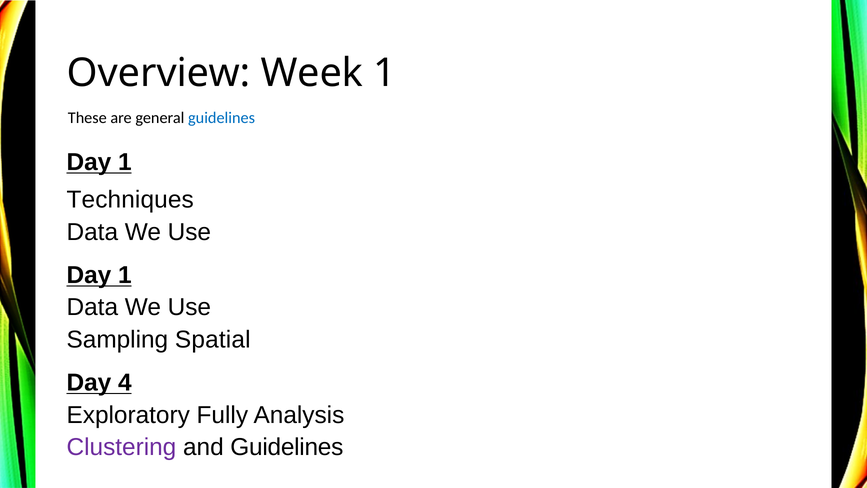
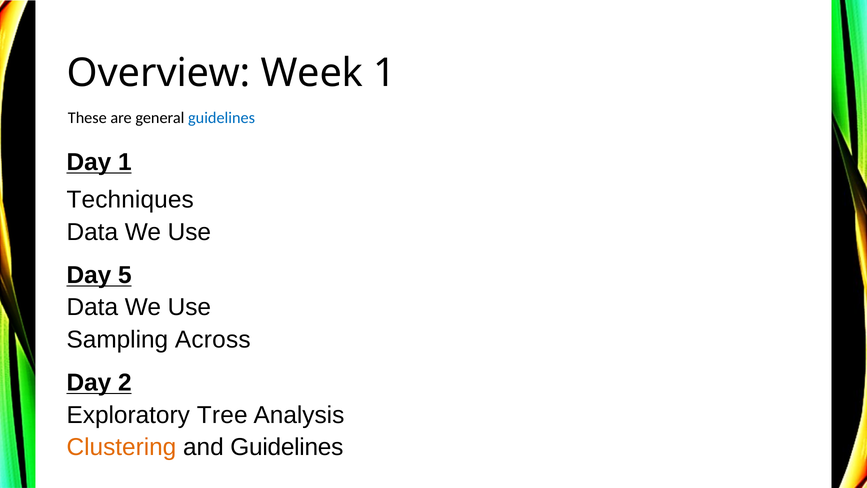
1 at (125, 275): 1 -> 5
Spatial: Spatial -> Across
4: 4 -> 2
Fully: Fully -> Tree
Clustering colour: purple -> orange
